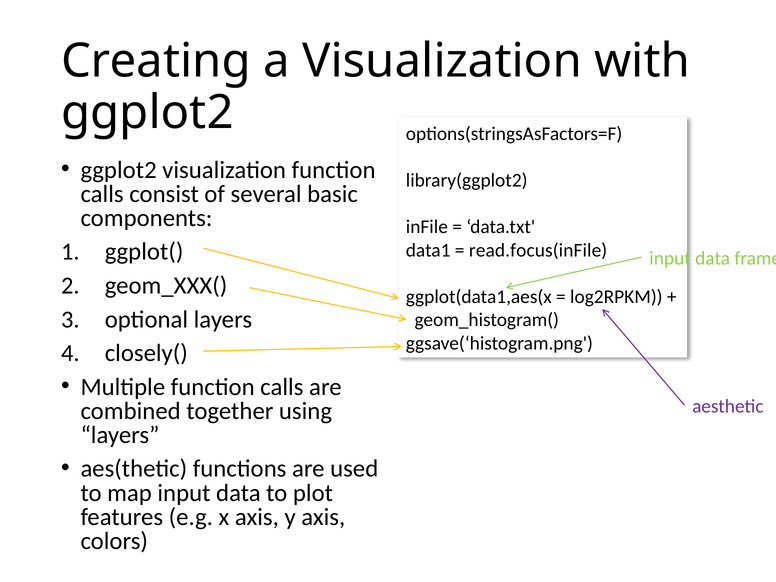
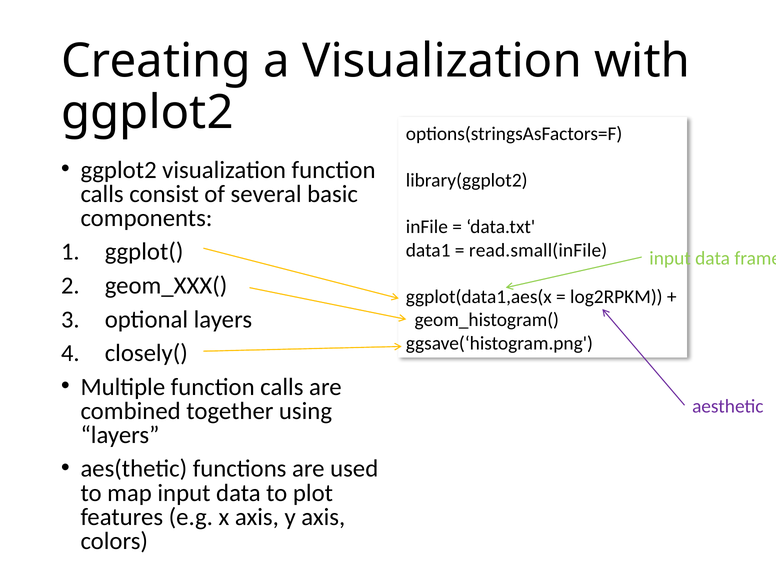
read.focus(inFile: read.focus(inFile -> read.small(inFile
